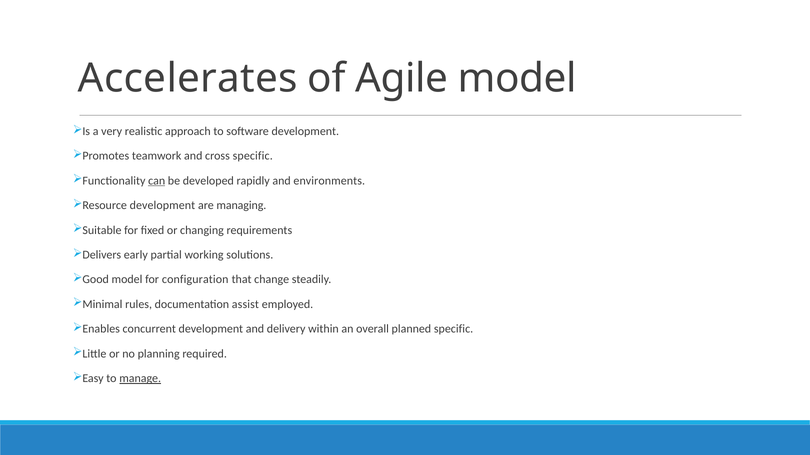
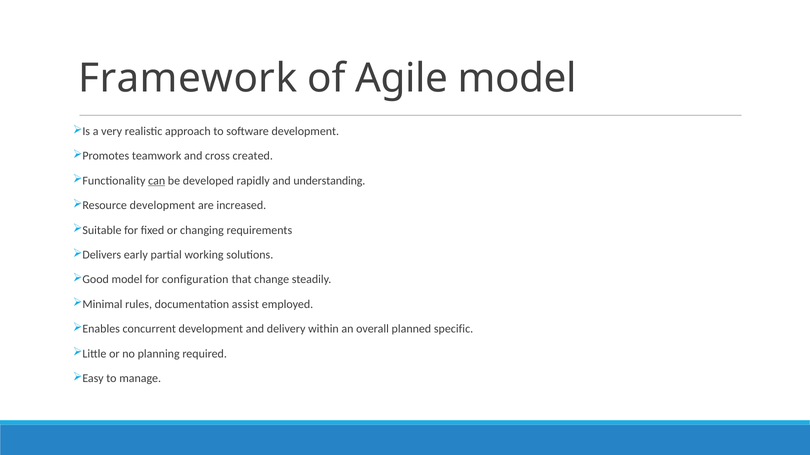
Accelerates: Accelerates -> Framework
cross specific: specific -> created
environments: environments -> understanding
managing: managing -> increased
manage underline: present -> none
